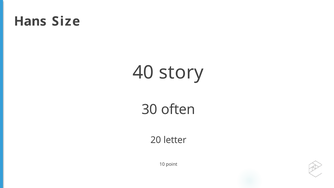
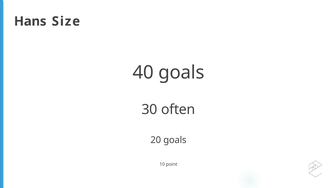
40 story: story -> goals
20 letter: letter -> goals
